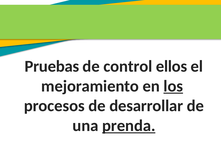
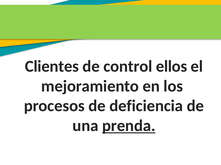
Pruebas: Pruebas -> Clientes
los underline: present -> none
desarrollar: desarrollar -> deficiencia
